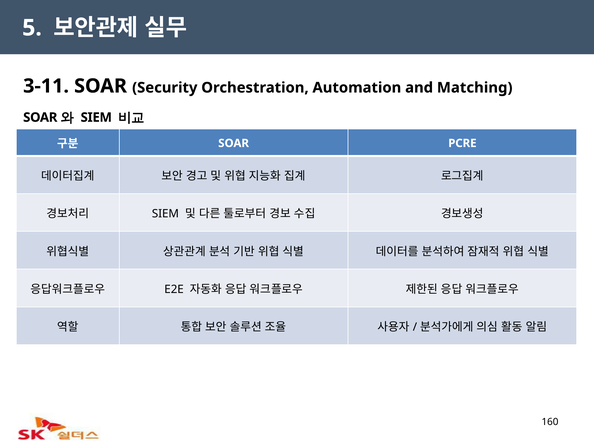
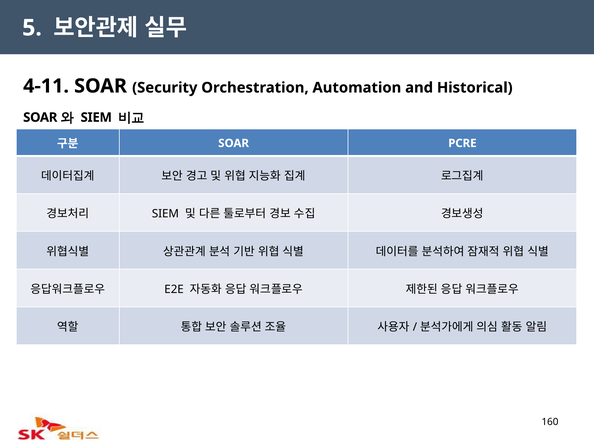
3-11: 3-11 -> 4-11
Matching: Matching -> Historical
